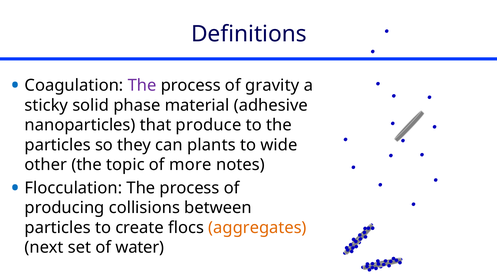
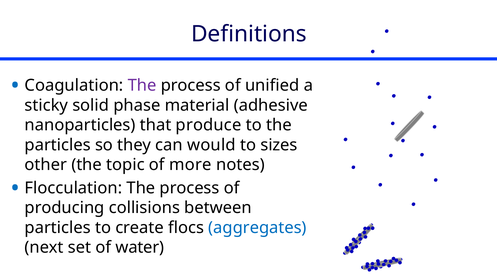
gravity: gravity -> unified
plants: plants -> would
wide: wide -> sizes
aggregates colour: orange -> blue
